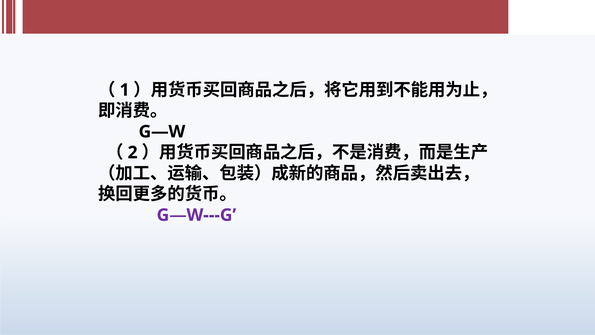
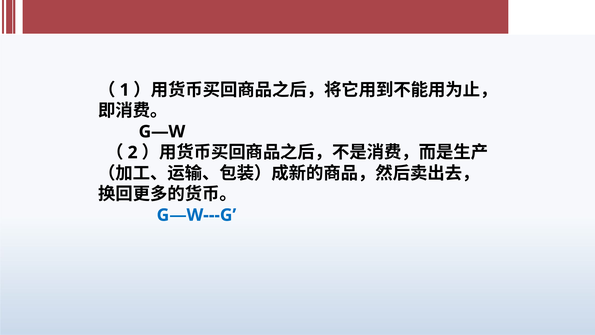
G—W---G colour: purple -> blue
